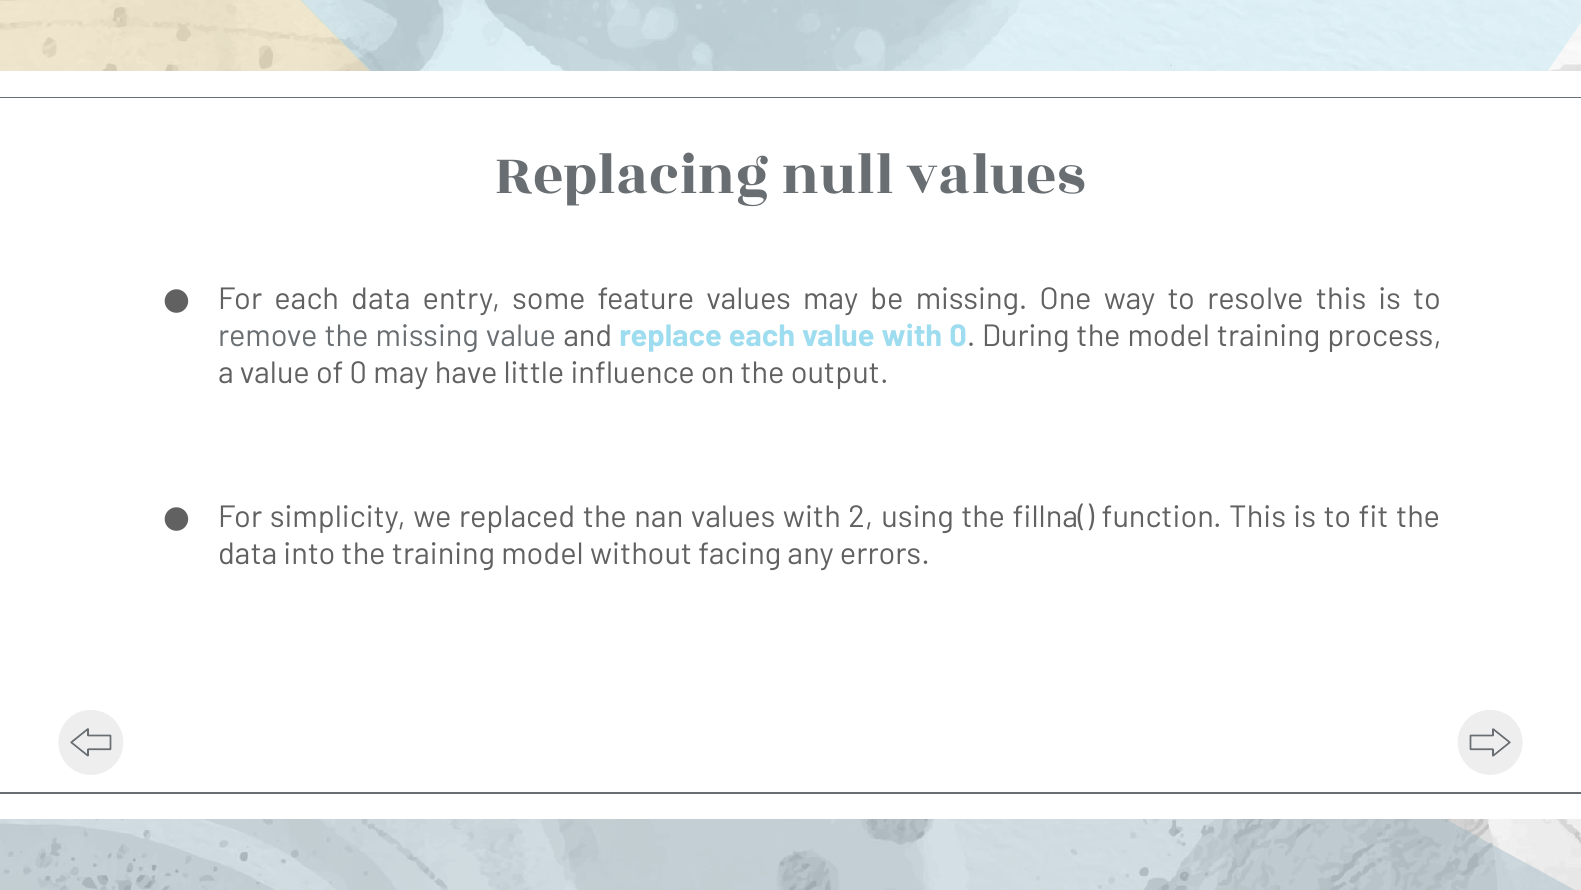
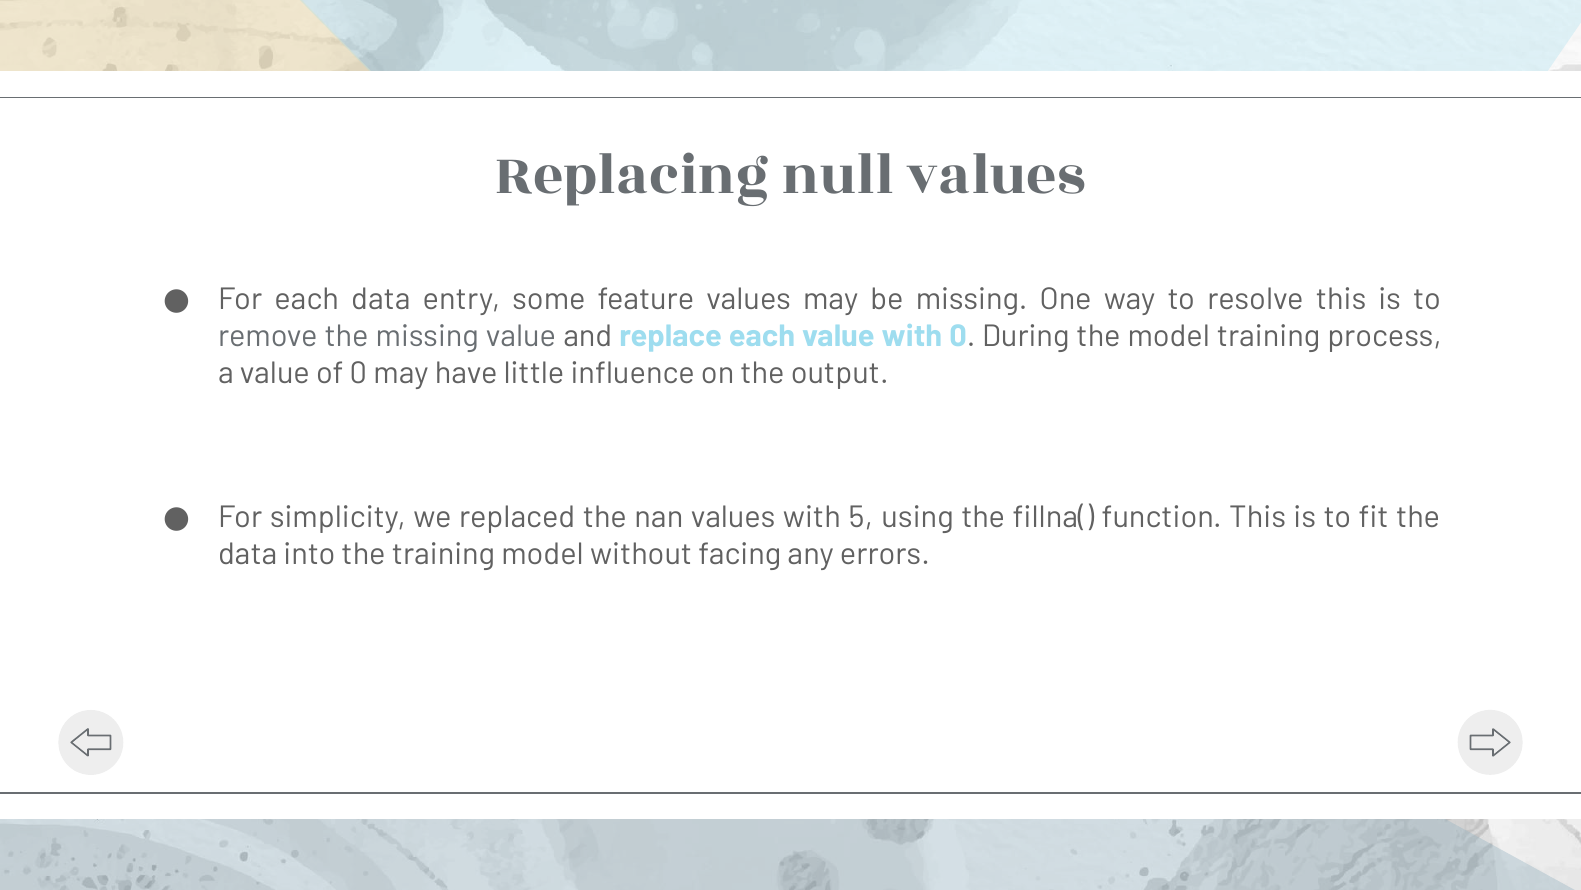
2: 2 -> 5
